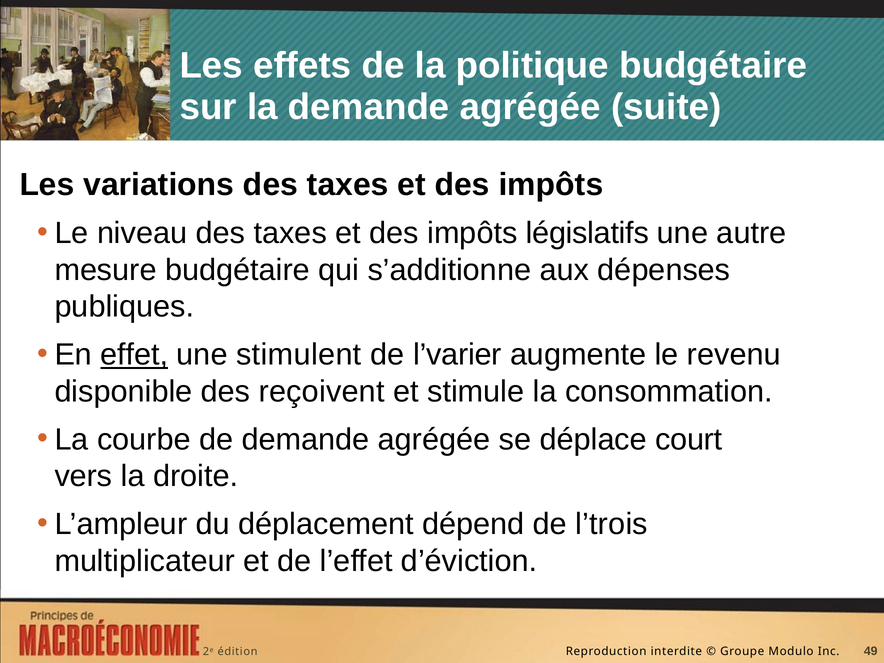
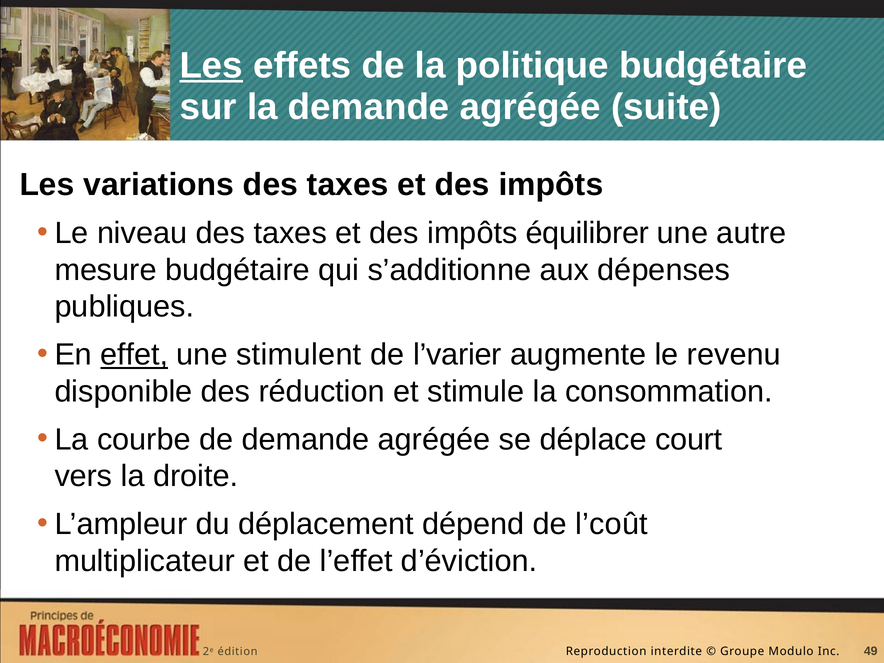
Les at (211, 65) underline: none -> present
législatifs: législatifs -> équilibrer
reçoivent: reçoivent -> réduction
l’trois: l’trois -> l’coût
